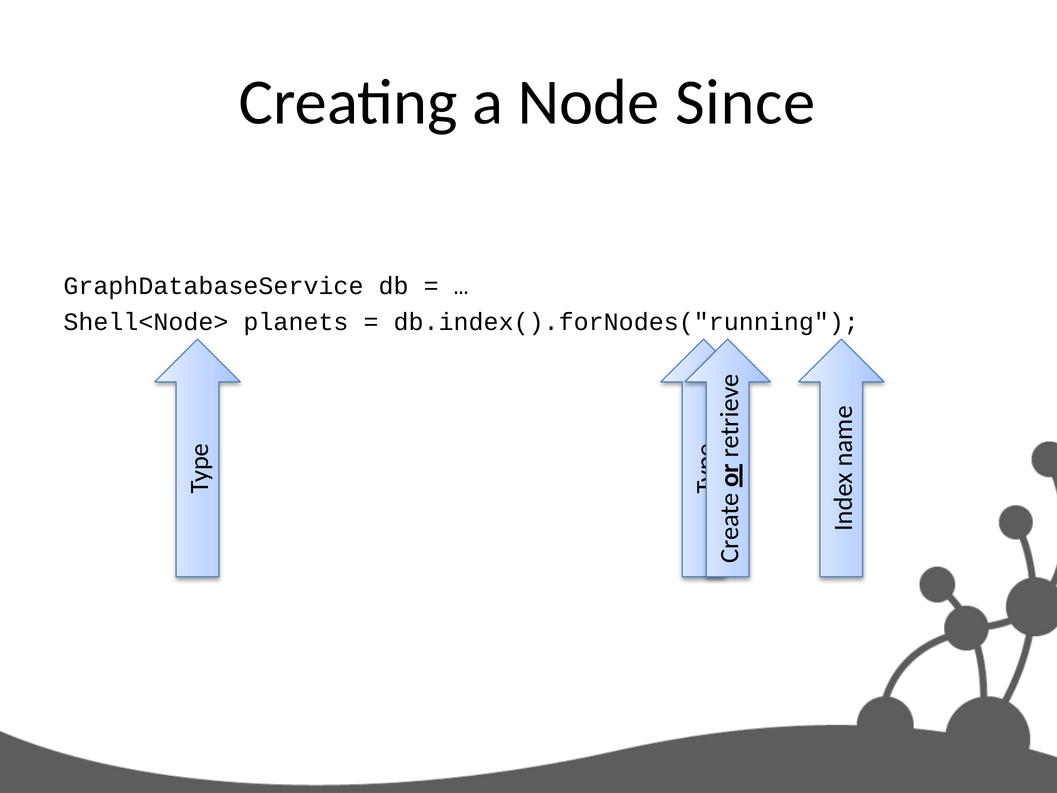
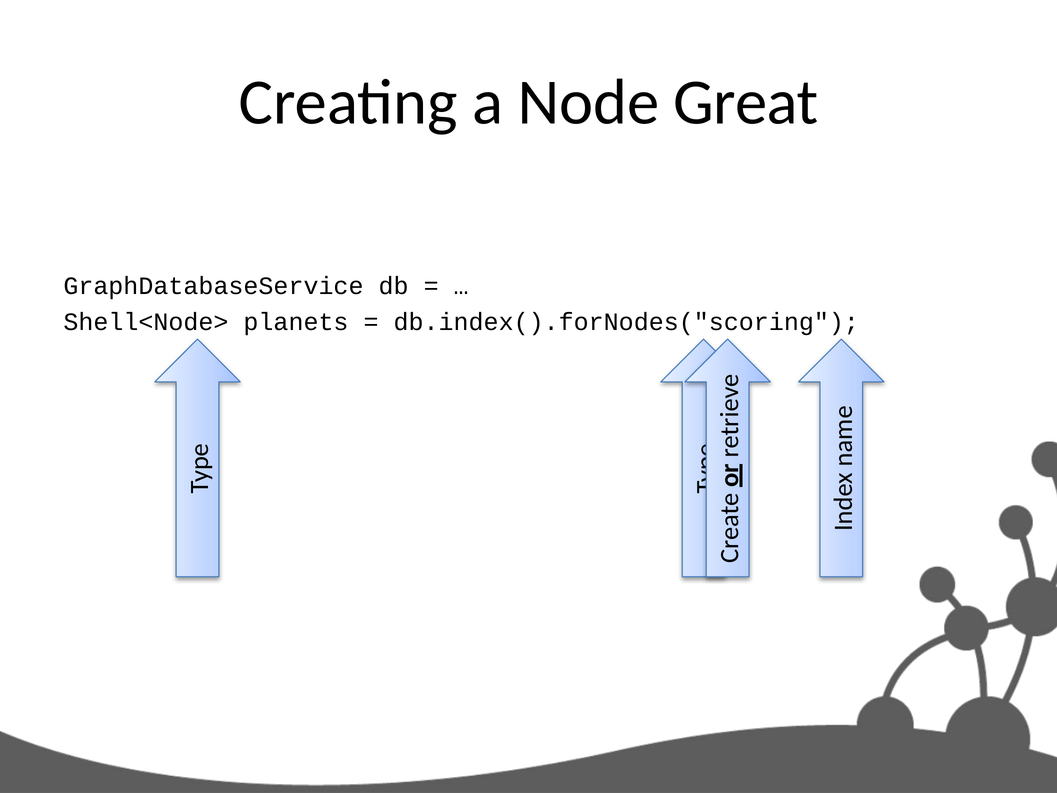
Since: Since -> Great
db.index().forNodes("running: db.index().forNodes("running -> db.index().forNodes("scoring
